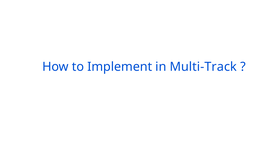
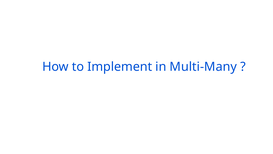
Multi-Track: Multi-Track -> Multi-Many
